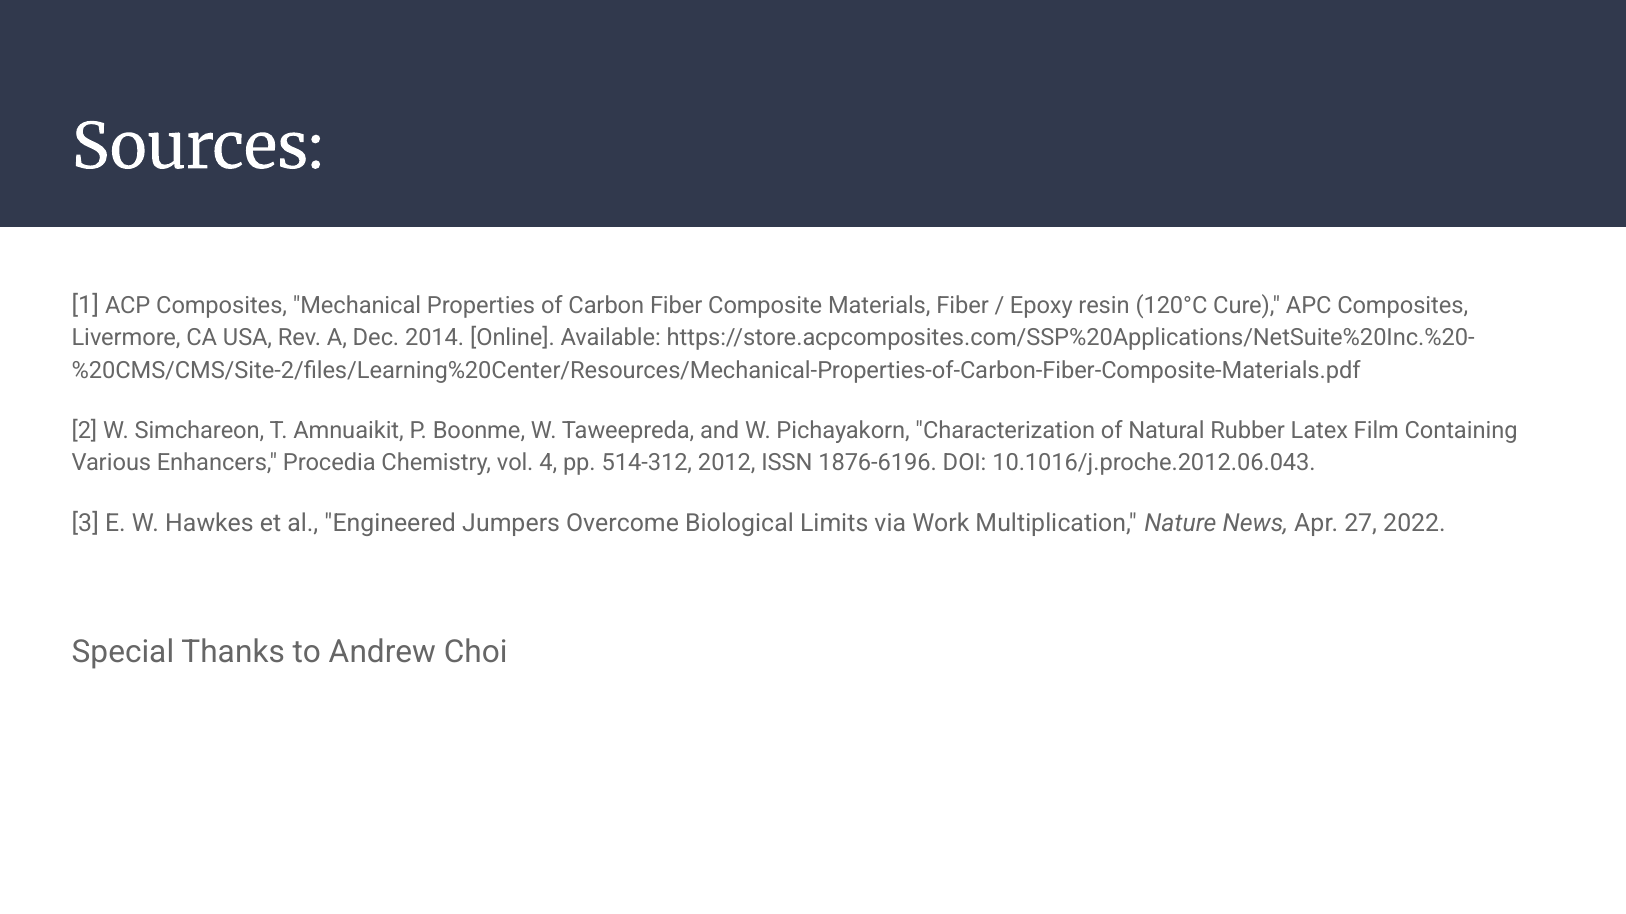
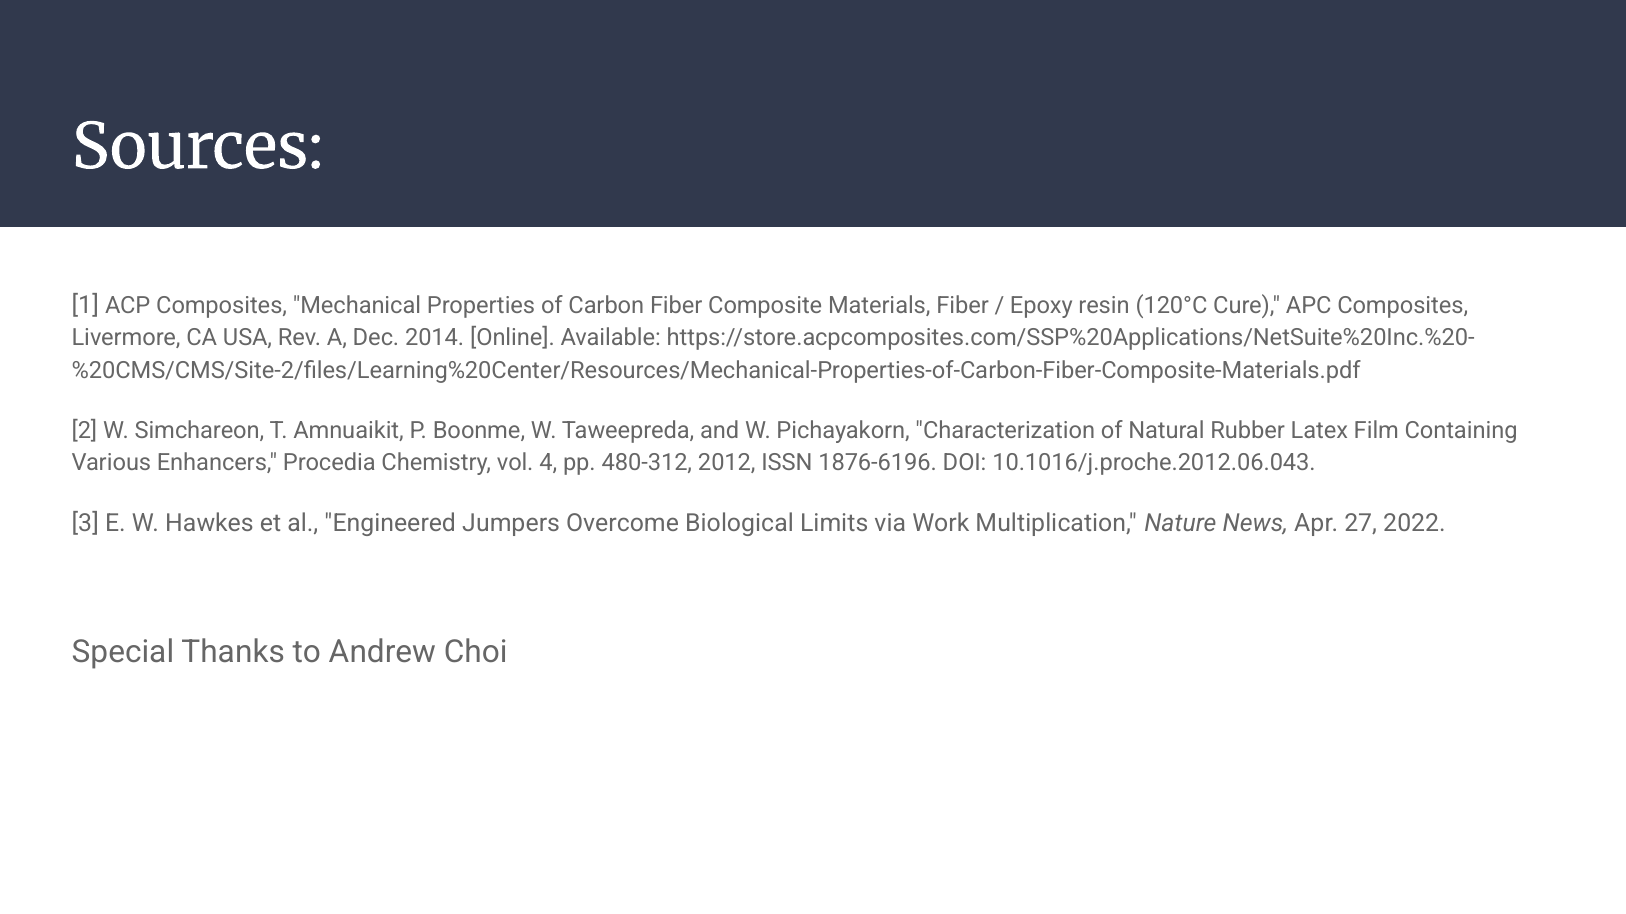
514-312: 514-312 -> 480-312
